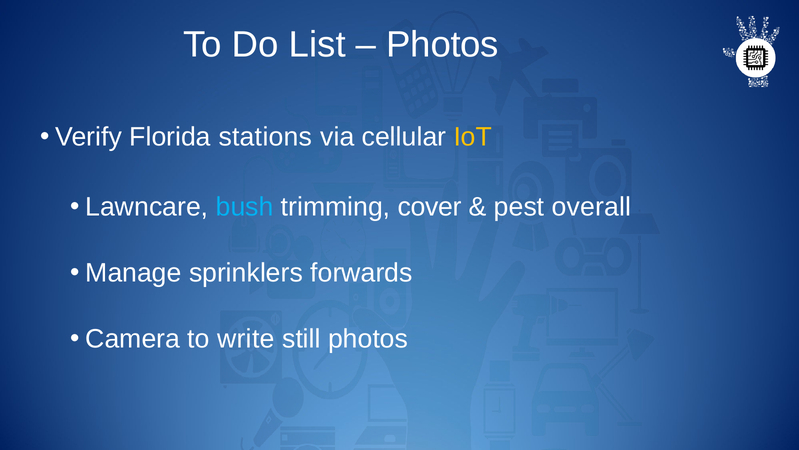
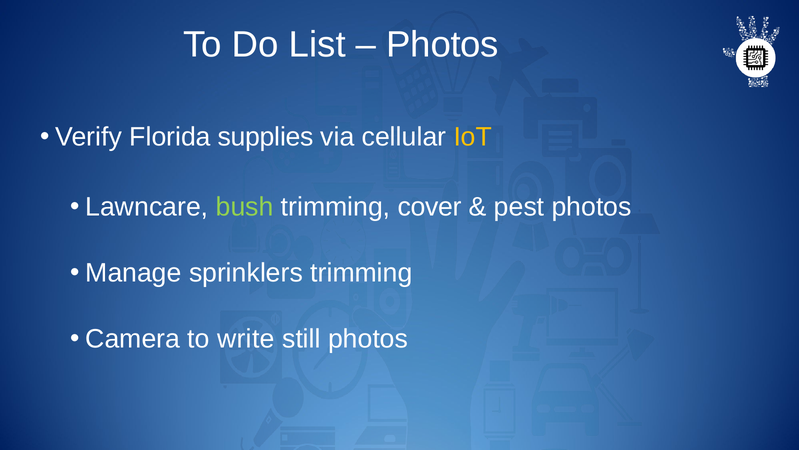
stations: stations -> supplies
bush colour: light blue -> light green
pest overall: overall -> photos
sprinklers forwards: forwards -> trimming
